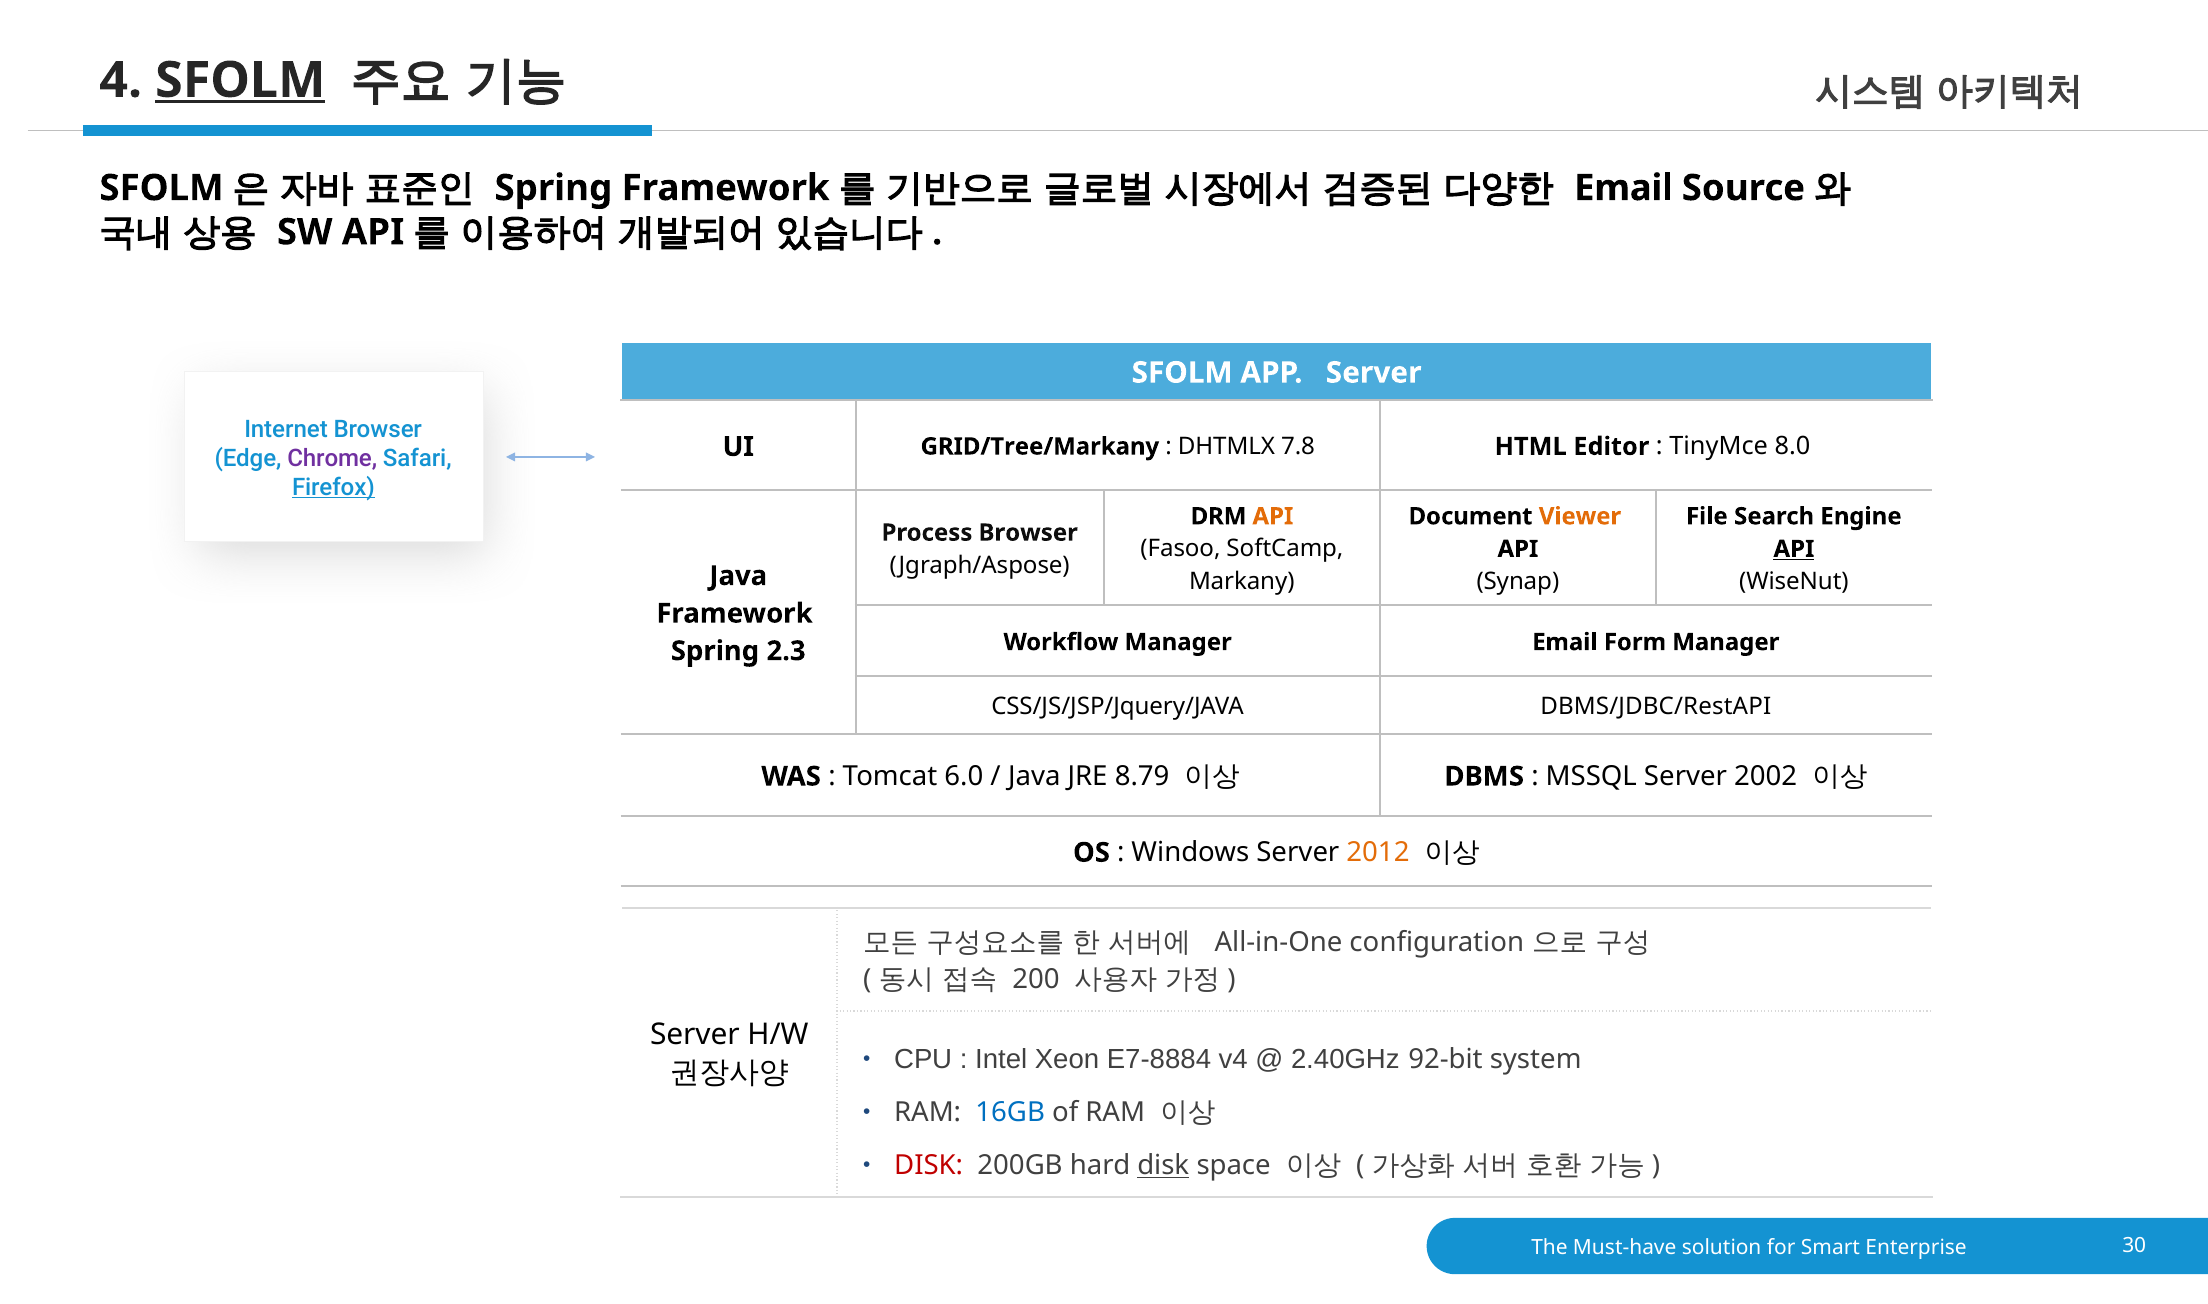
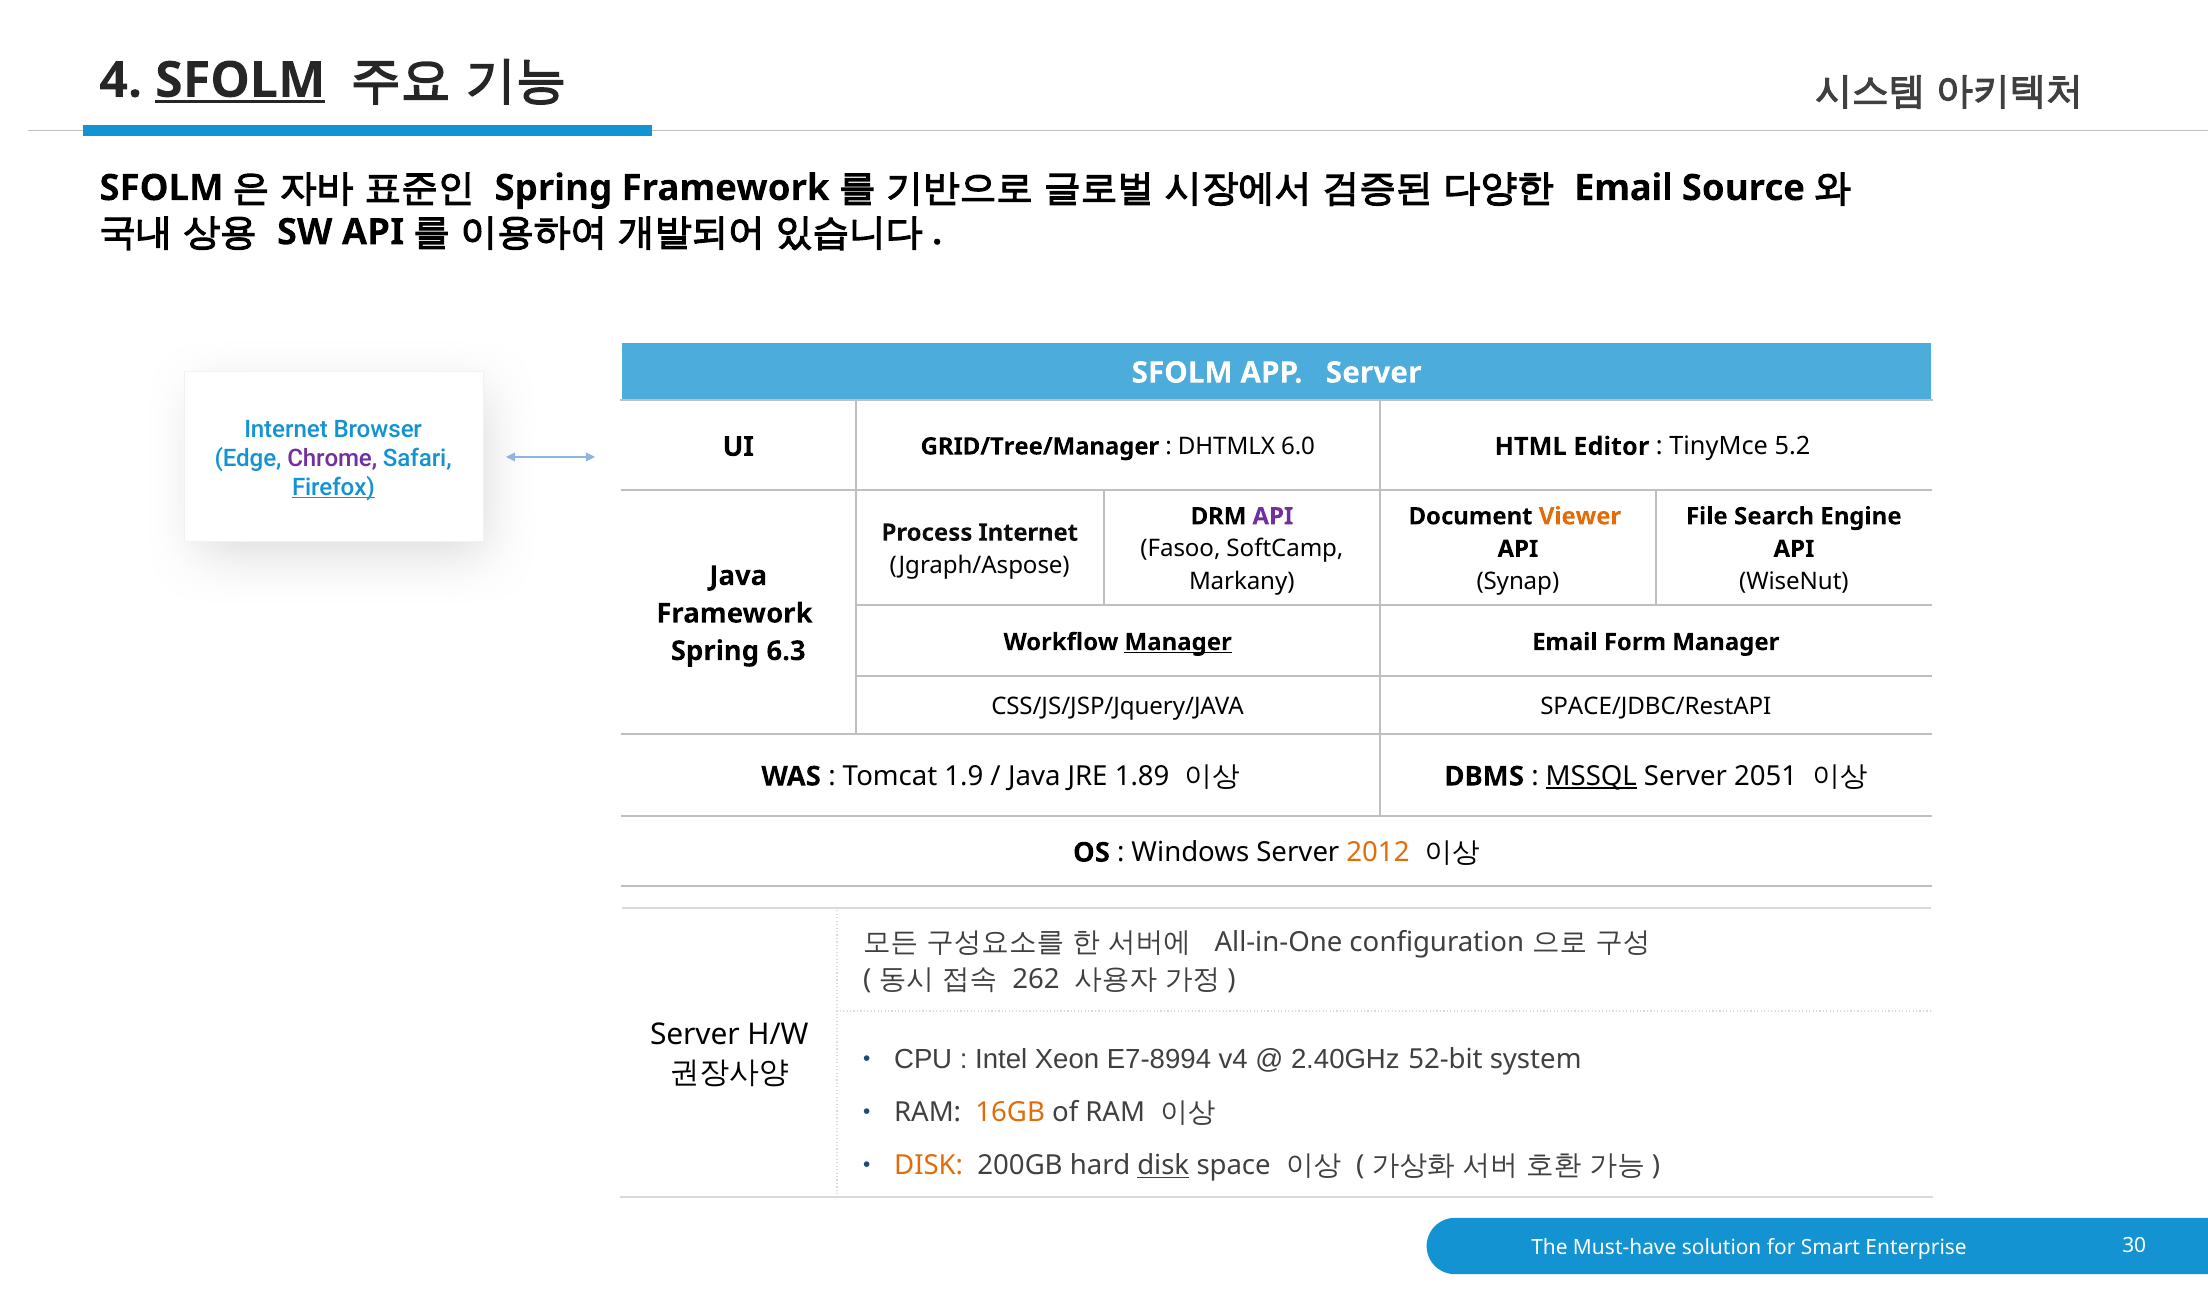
GRID/Tree/Markany: GRID/Tree/Markany -> GRID/Tree/Manager
7.8: 7.8 -> 6.0
8.0: 8.0 -> 5.2
API at (1273, 516) colour: orange -> purple
Process Browser: Browser -> Internet
API at (1794, 549) underline: present -> none
Manager at (1178, 642) underline: none -> present
2.3: 2.3 -> 6.3
DBMS/JDBC/RestAPI: DBMS/JDBC/RestAPI -> SPACE/JDBC/RestAPI
6.0: 6.0 -> 1.9
8.79: 8.79 -> 1.89
MSSQL underline: none -> present
2002: 2002 -> 2051
200: 200 -> 262
E7-8884: E7-8884 -> E7-8994
92-bit: 92-bit -> 52-bit
16GB colour: blue -> orange
DISK at (929, 1165) colour: red -> orange
